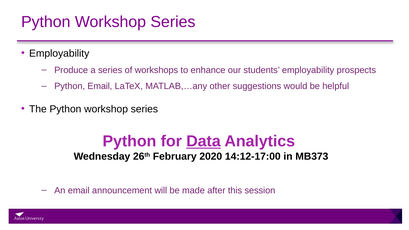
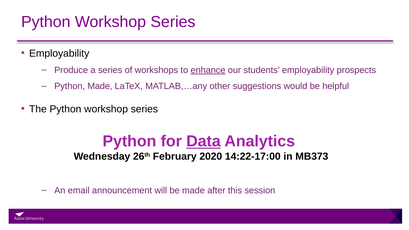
enhance underline: none -> present
Python Email: Email -> Made
14:12-17:00: 14:12-17:00 -> 14:22-17:00
